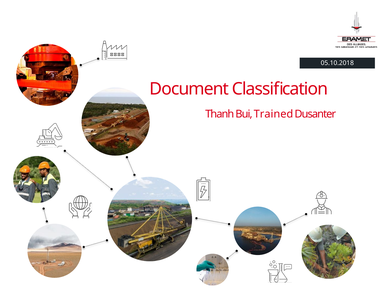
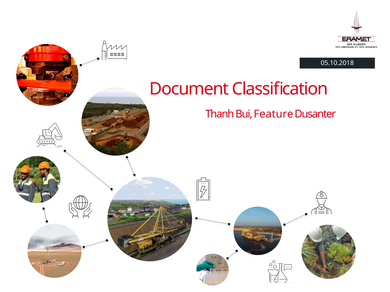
Trained: Trained -> Feature
